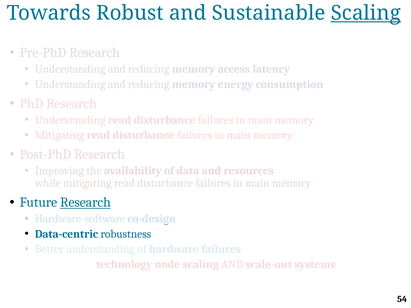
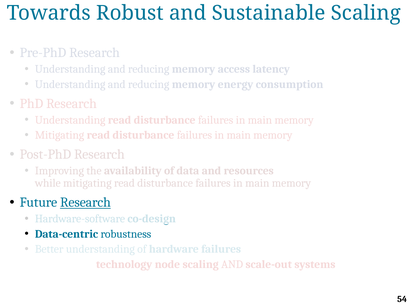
Scaling at (366, 13) underline: present -> none
